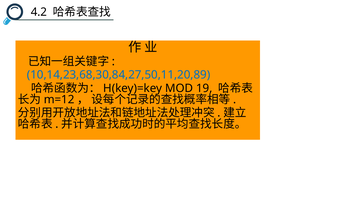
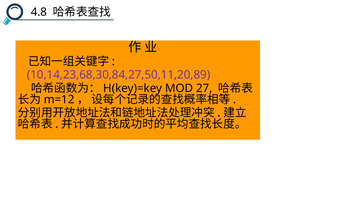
4.2: 4.2 -> 4.8
10,14,23,68,30,84,27,50,11,20,89 colour: blue -> purple
19: 19 -> 27
